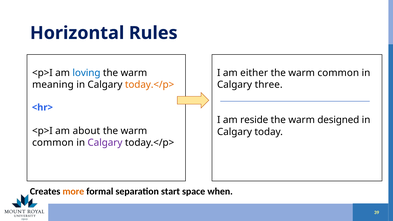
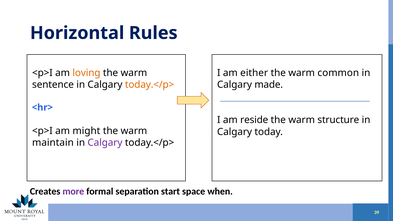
loving colour: blue -> orange
meaning: meaning -> sentence
three: three -> made
designed: designed -> structure
about: about -> might
common at (53, 143): common -> maintain
more colour: orange -> purple
